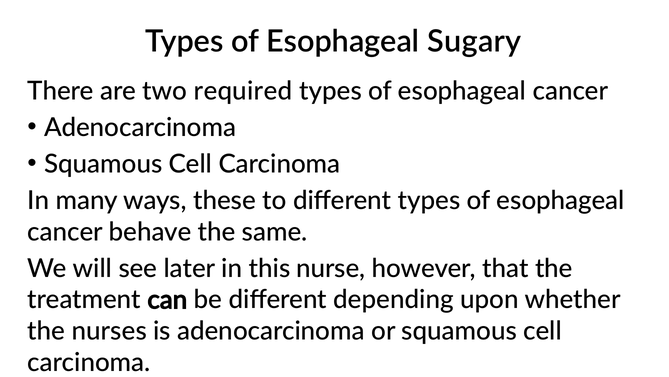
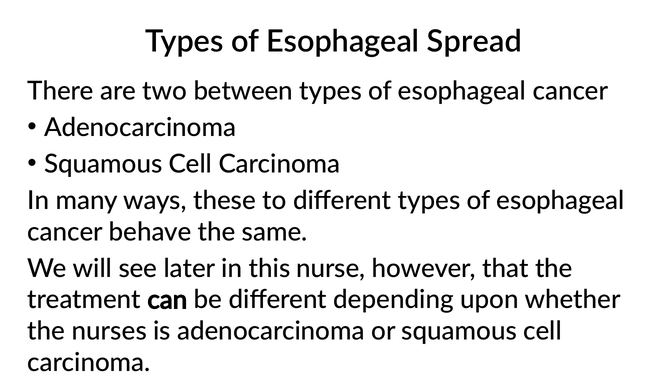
Sugary: Sugary -> Spread
required: required -> between
